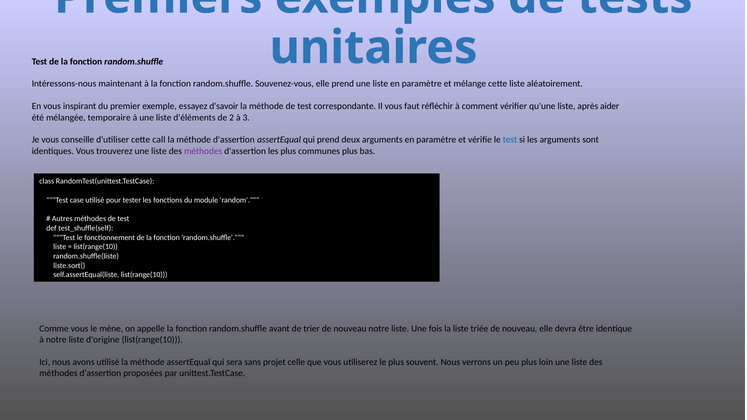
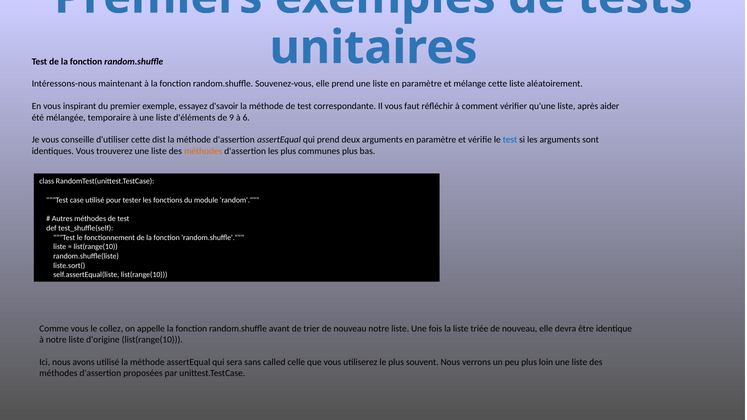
2: 2 -> 9
3: 3 -> 6
call: call -> dist
méthodes at (203, 151) colour: purple -> orange
mène: mène -> collez
projet: projet -> called
